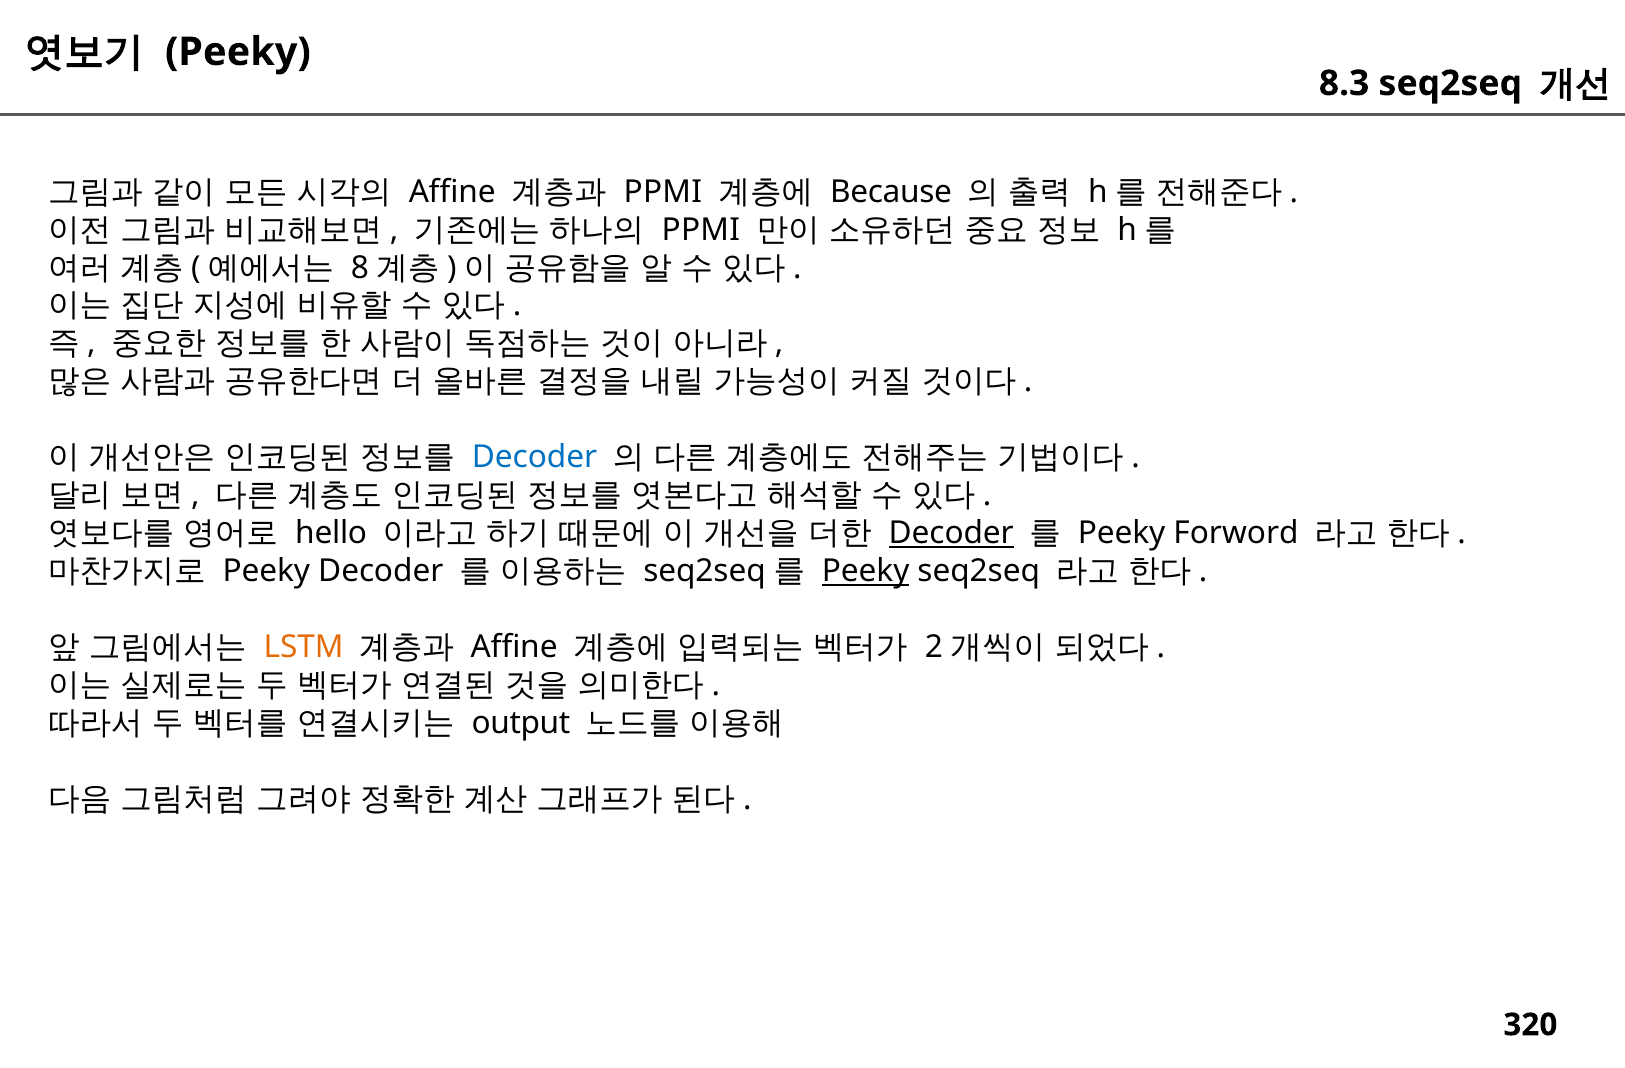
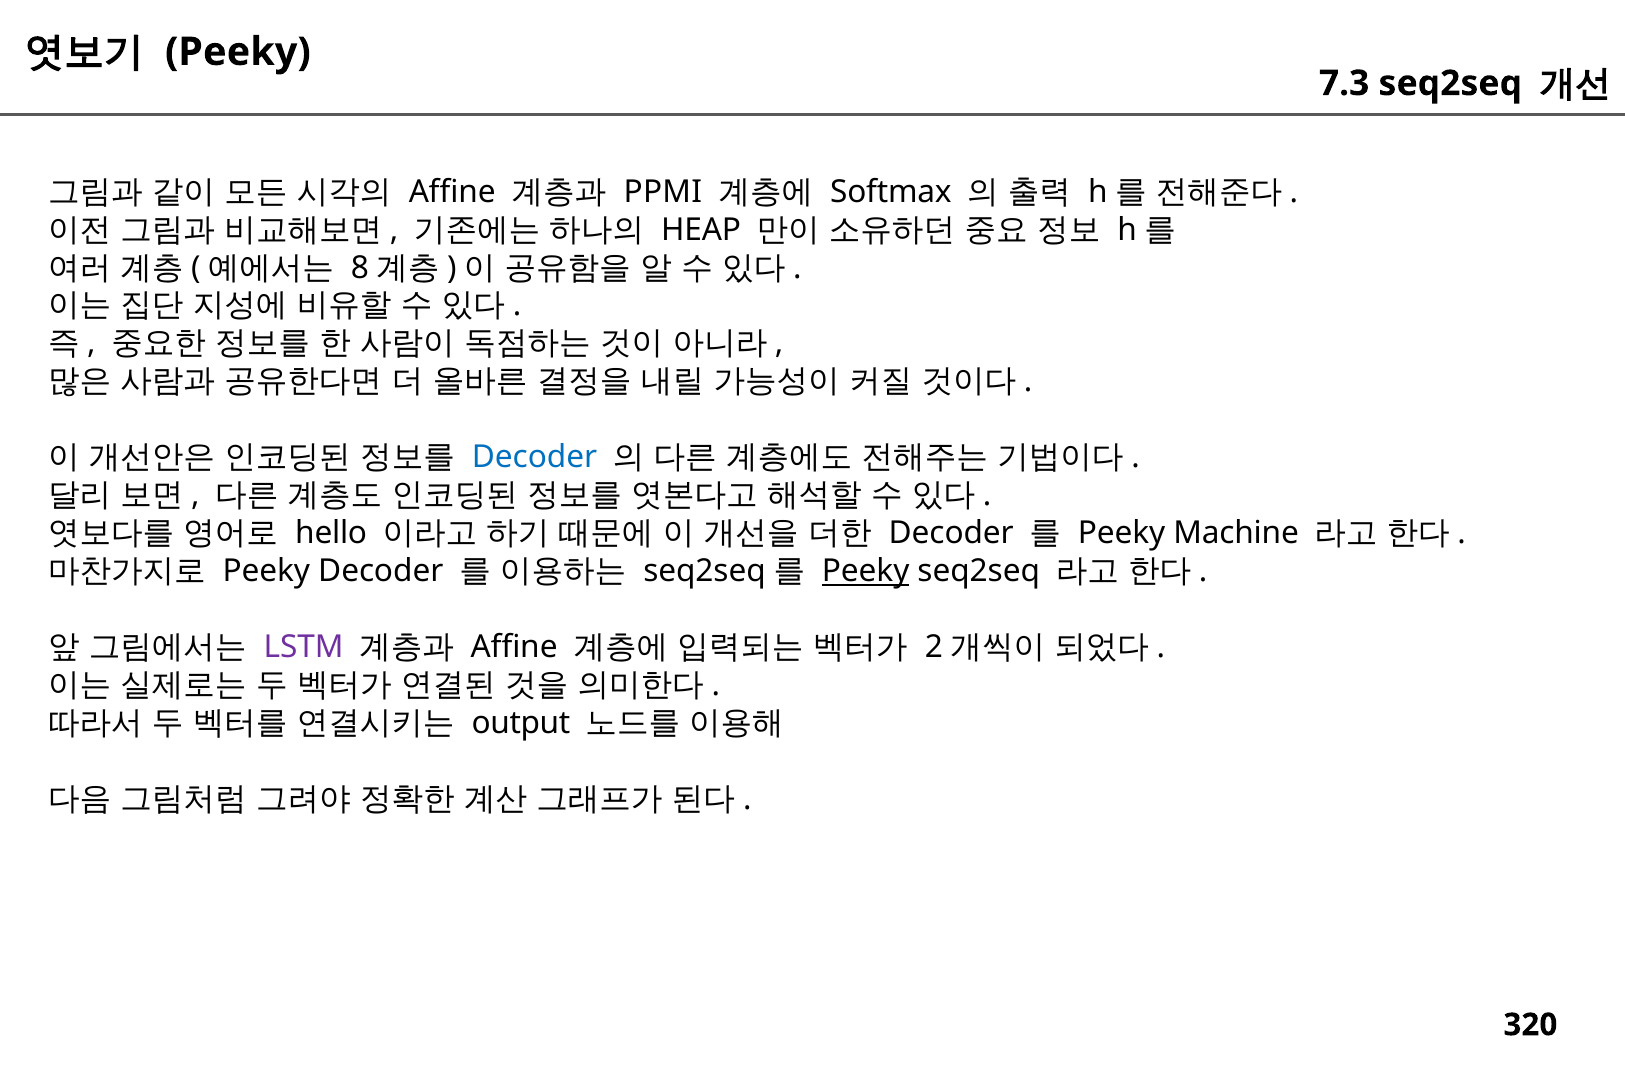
8.3: 8.3 -> 7.3
Because: Because -> Softmax
PPMI at (701, 229): PPMI -> HEAP
Decoder at (951, 533) underline: present -> none
Forword: Forword -> Machine
LSTM colour: orange -> purple
